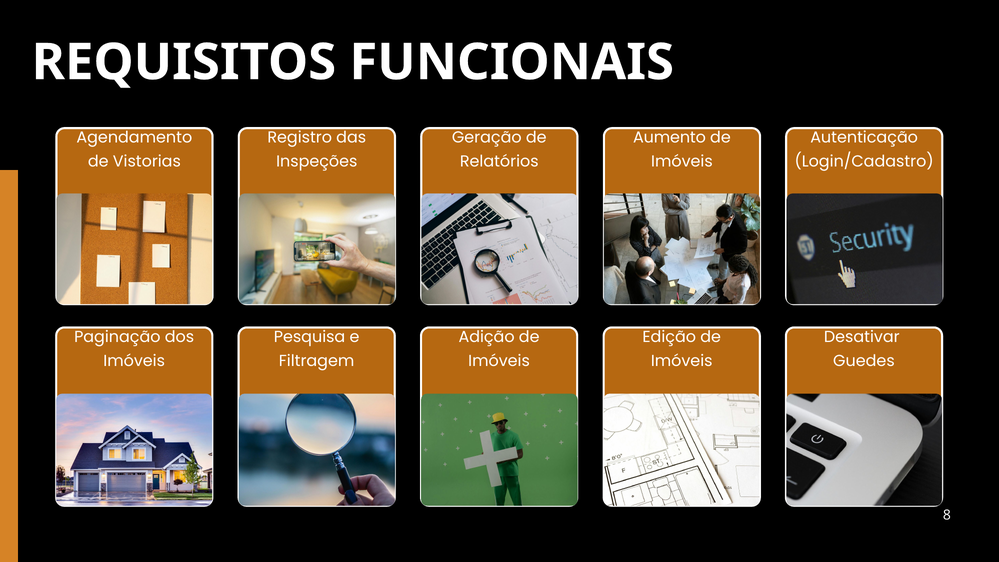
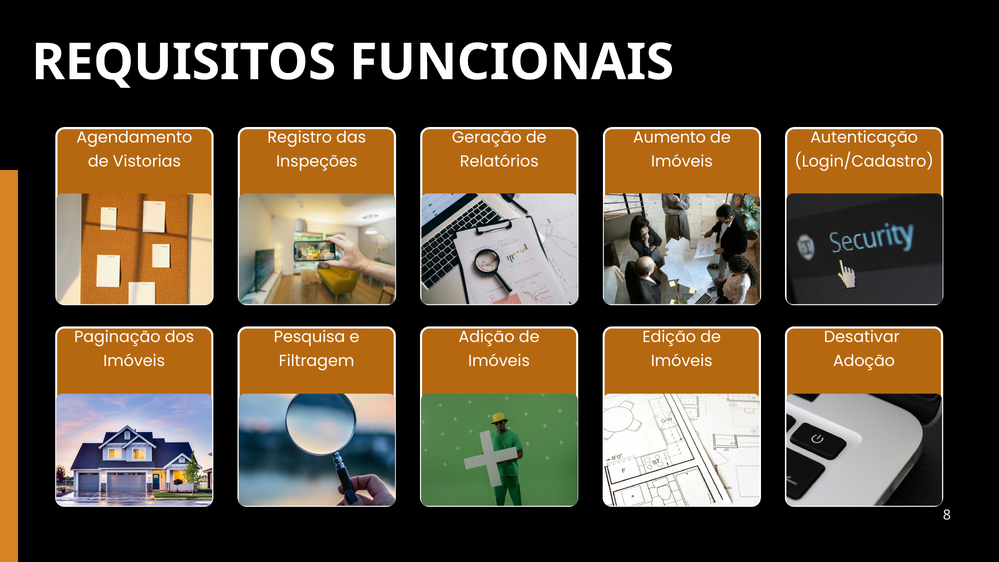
Guedes: Guedes -> Adoção
